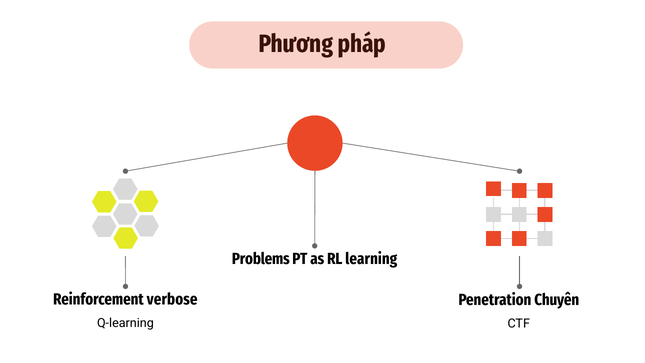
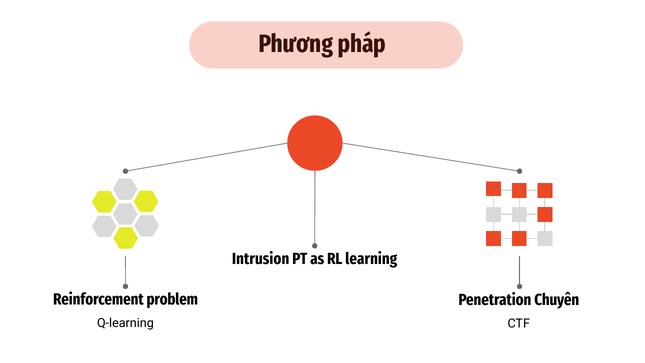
Problems: Problems -> Intrusion
verbose: verbose -> problem
